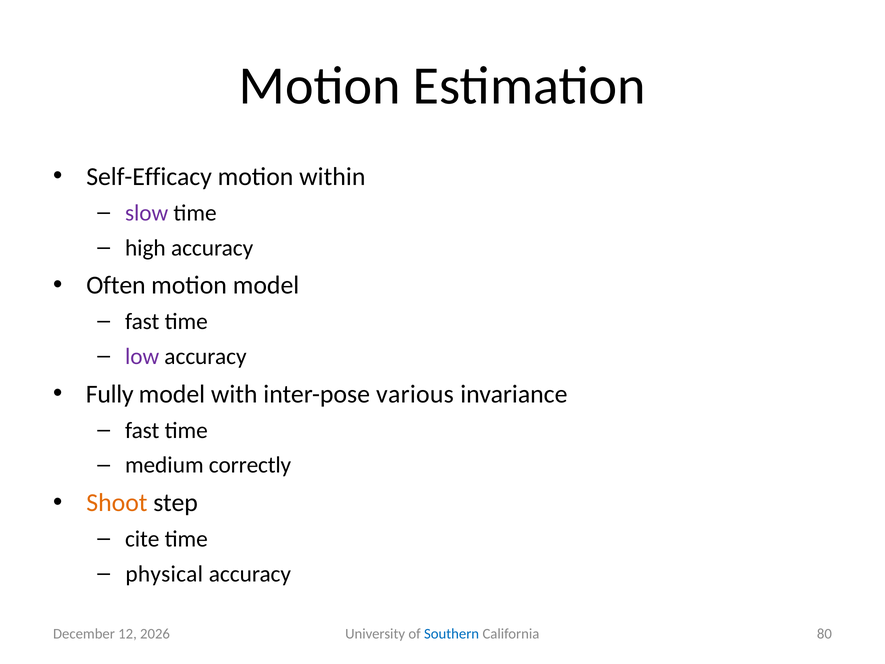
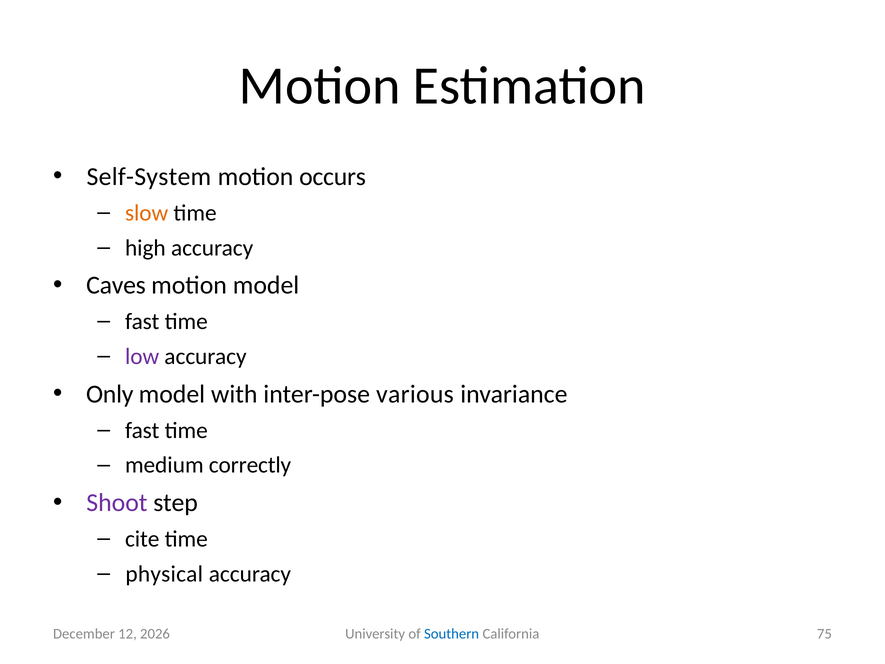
Self-Efficacy: Self-Efficacy -> Self-System
within: within -> occurs
slow colour: purple -> orange
Often: Often -> Caves
Fully: Fully -> Only
Shoot colour: orange -> purple
80: 80 -> 75
